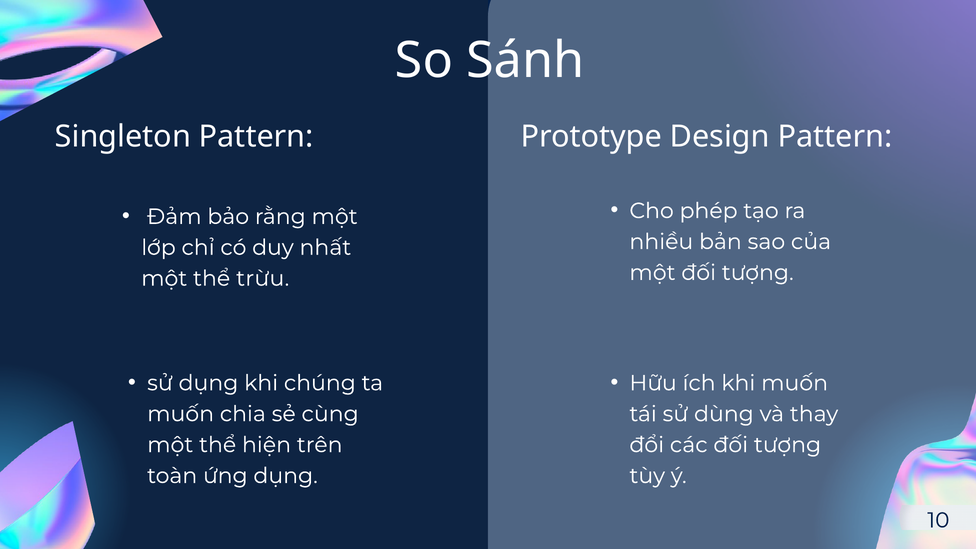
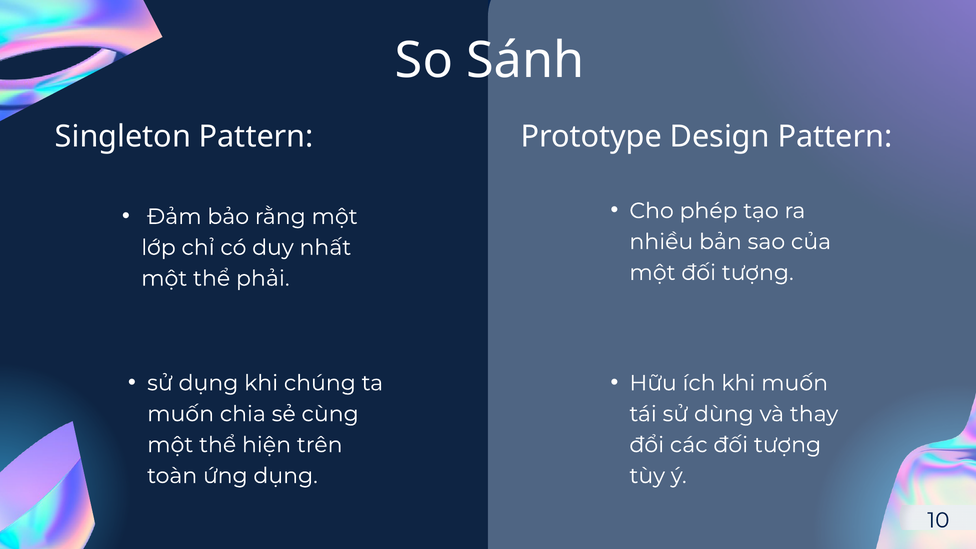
trừu: trừu -> phải
